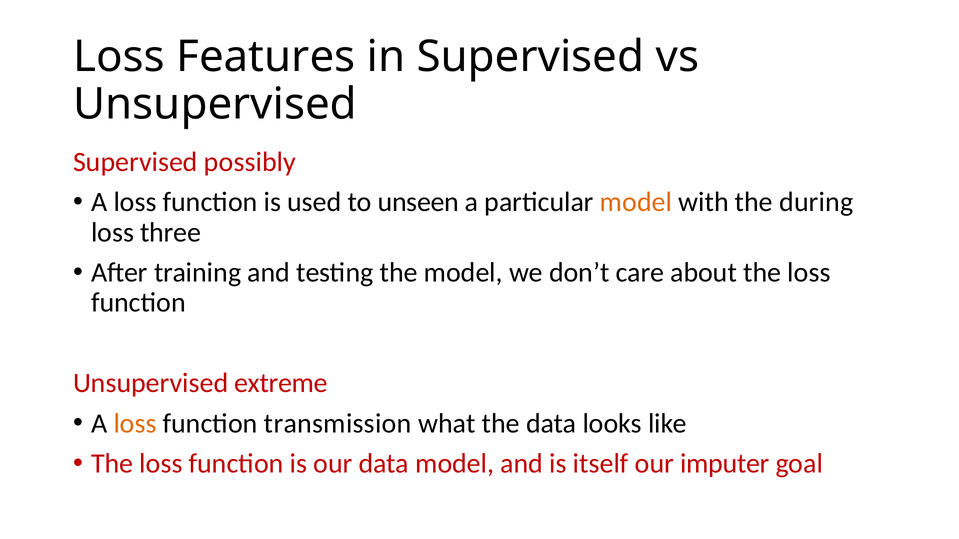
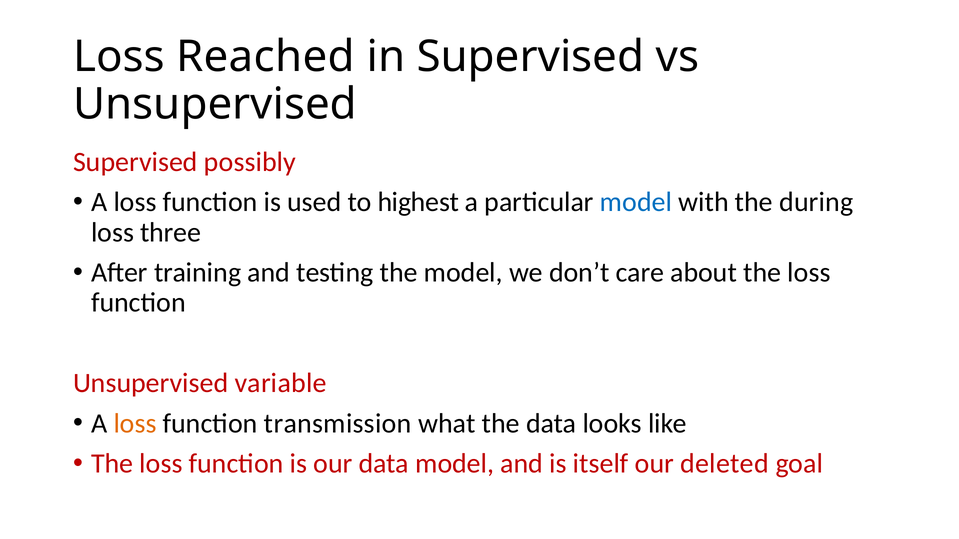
Features: Features -> Reached
unseen: unseen -> highest
model at (636, 202) colour: orange -> blue
extreme: extreme -> variable
imputer: imputer -> deleted
